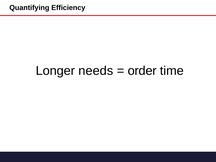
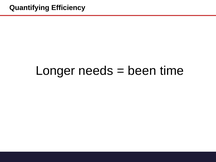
order: order -> been
